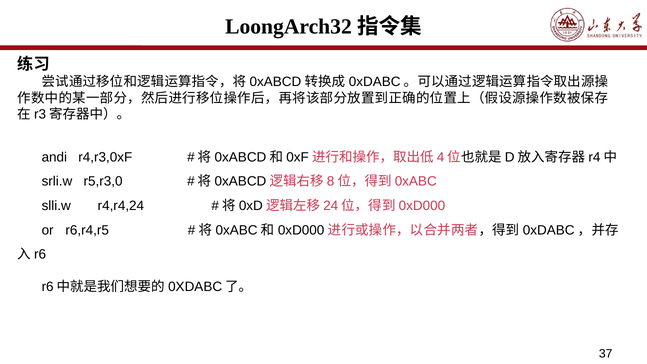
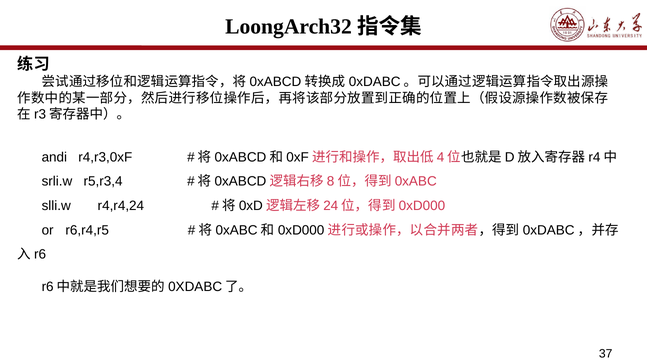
r5,r3,0: r5,r3,0 -> r5,r3,4
